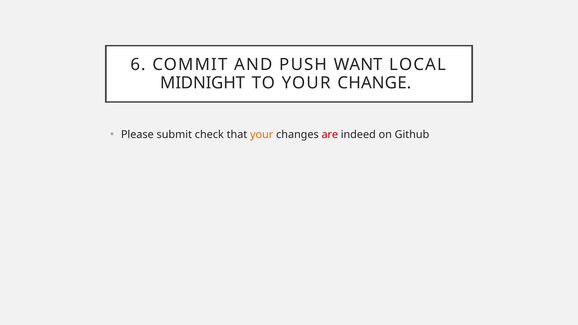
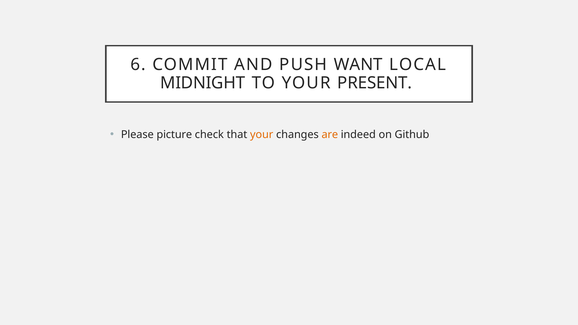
CHANGE: CHANGE -> PRESENT
submit: submit -> picture
are colour: red -> orange
